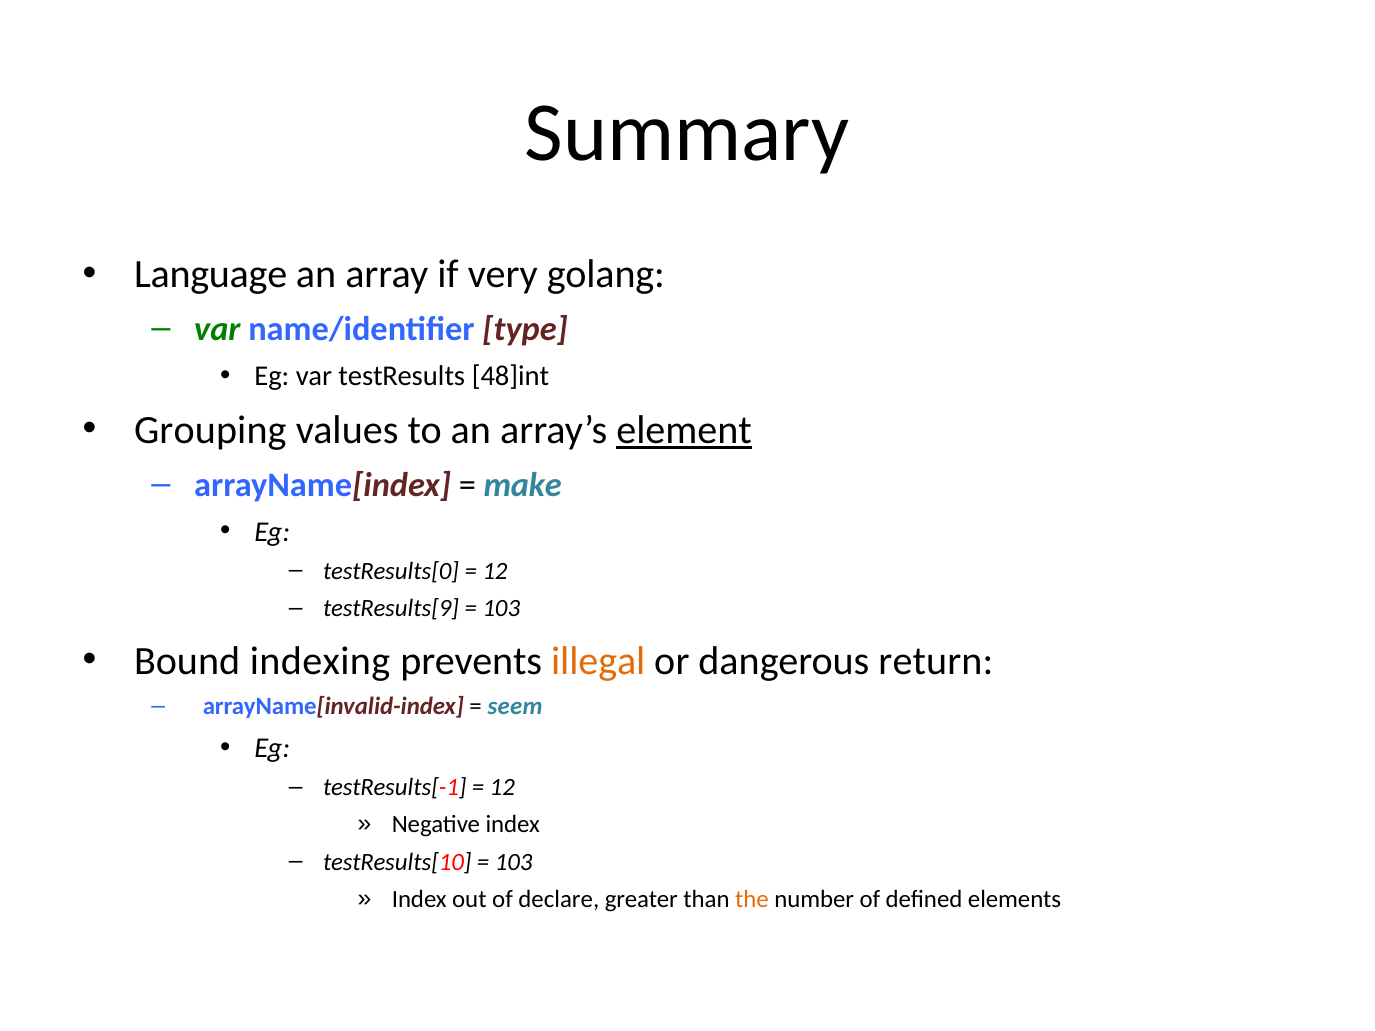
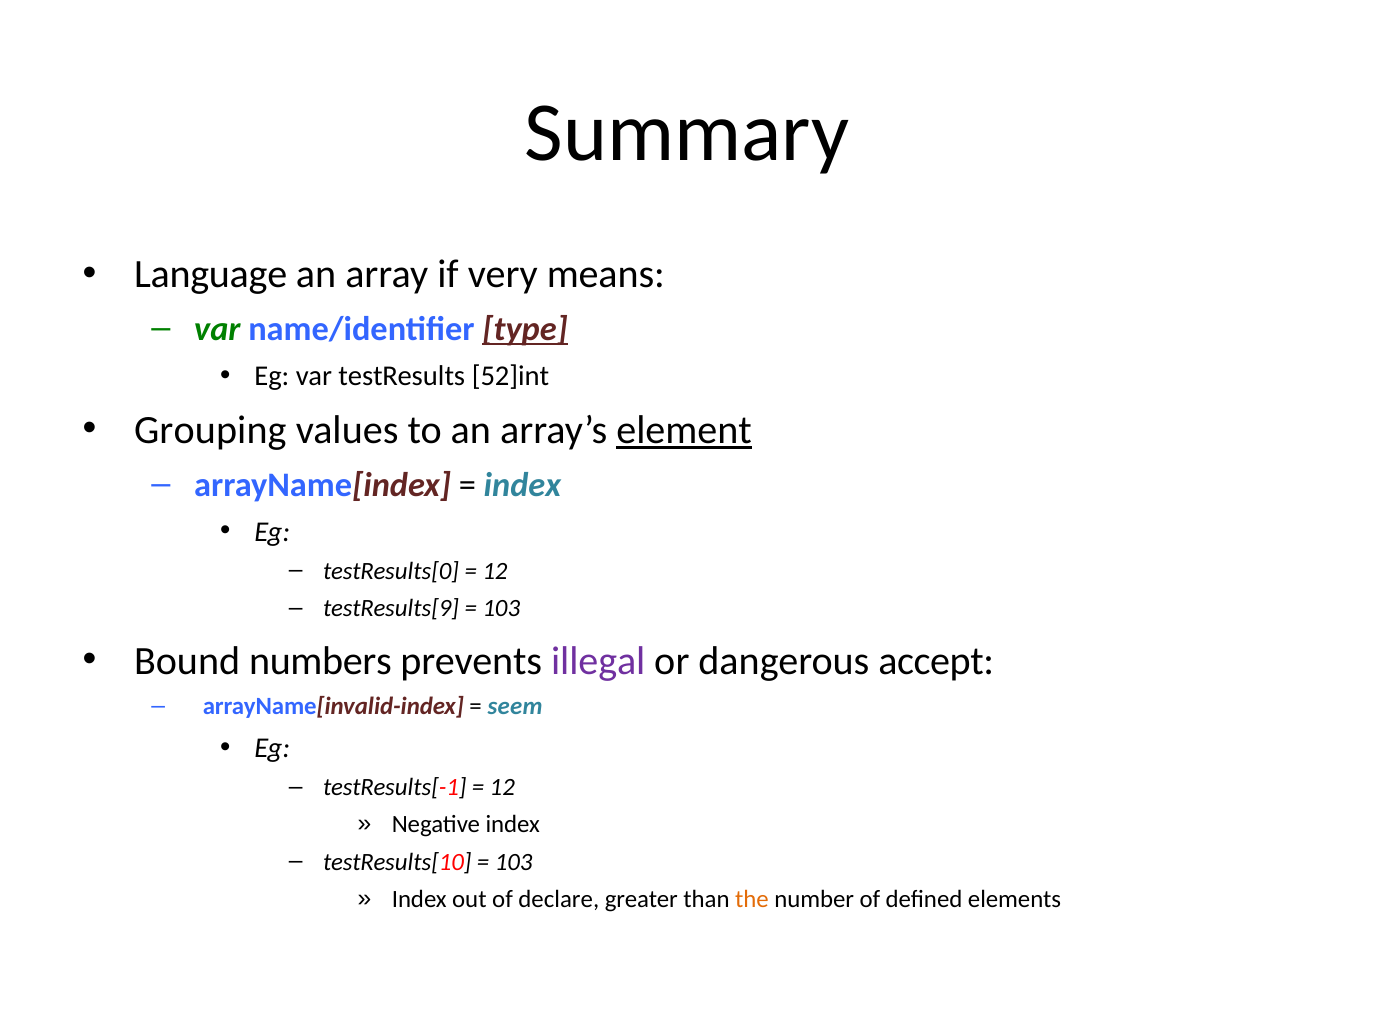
golang: golang -> means
type underline: none -> present
48]int: 48]int -> 52]int
make at (523, 485): make -> index
indexing: indexing -> numbers
illegal colour: orange -> purple
return: return -> accept
